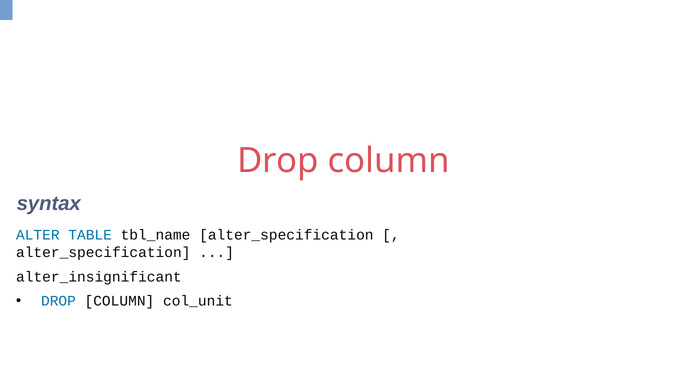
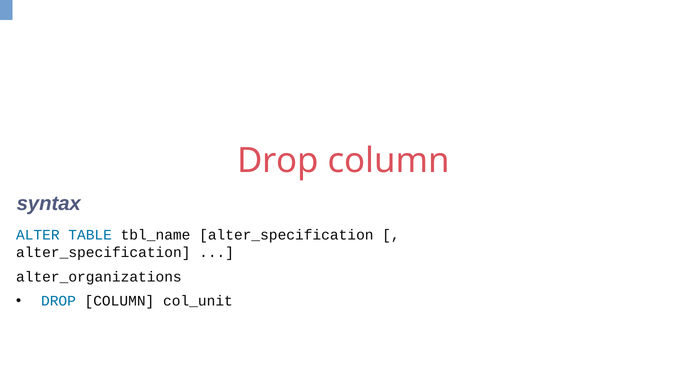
alter_insignificant: alter_insignificant -> alter_organizations
